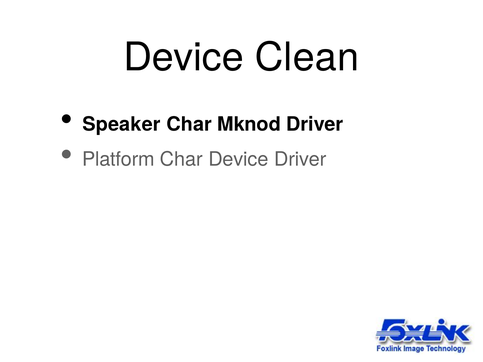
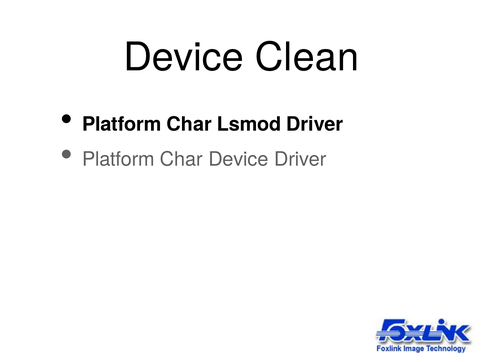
Speaker at (122, 124): Speaker -> Platform
Mknod: Mknod -> Lsmod
